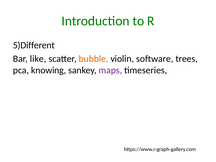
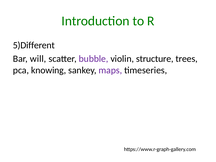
like: like -> will
bubble colour: orange -> purple
software: software -> structure
